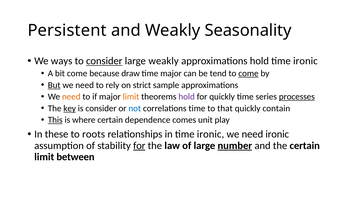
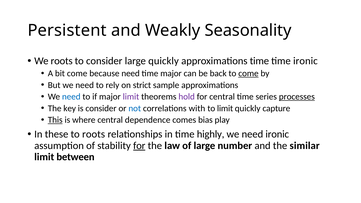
We ways: ways -> roots
consider at (104, 61) underline: present -> none
large weakly: weakly -> quickly
approximations hold: hold -> time
because draw: draw -> need
tend: tend -> back
But underline: present -> none
need at (71, 97) colour: orange -> blue
limit at (131, 97) colour: orange -> purple
for quickly: quickly -> central
key underline: present -> none
correlations time: time -> with
to that: that -> limit
contain: contain -> capture
where certain: certain -> central
unit: unit -> bias
in time ironic: ironic -> highly
number underline: present -> none
the certain: certain -> similar
